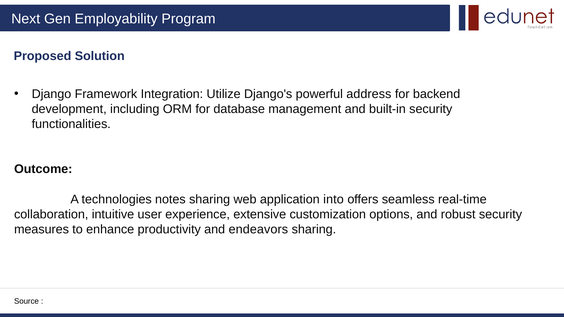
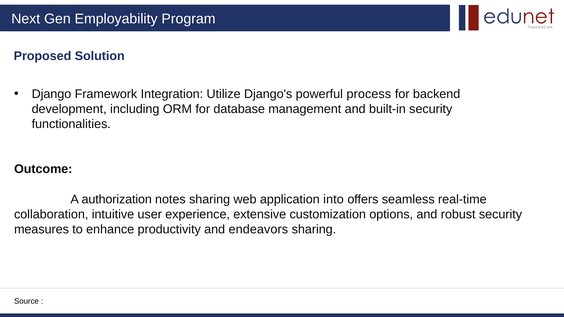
address: address -> process
technologies: technologies -> authorization
